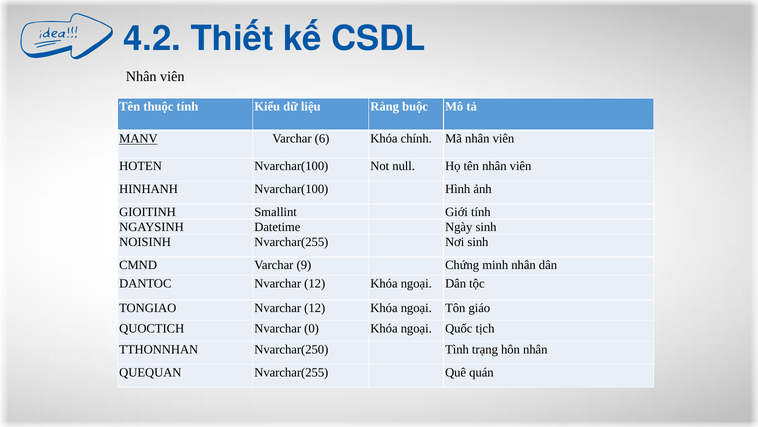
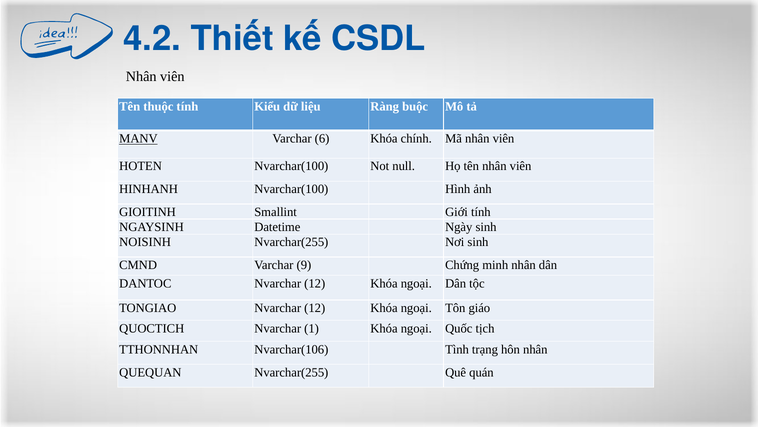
0: 0 -> 1
Nvarchar(250: Nvarchar(250 -> Nvarchar(106
